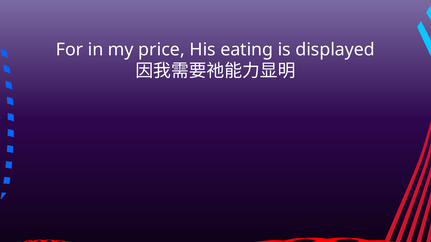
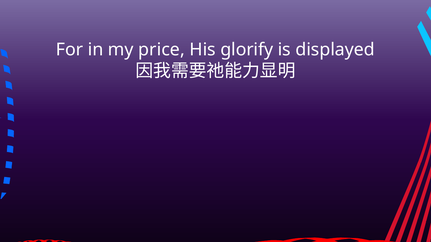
eating: eating -> glorify
